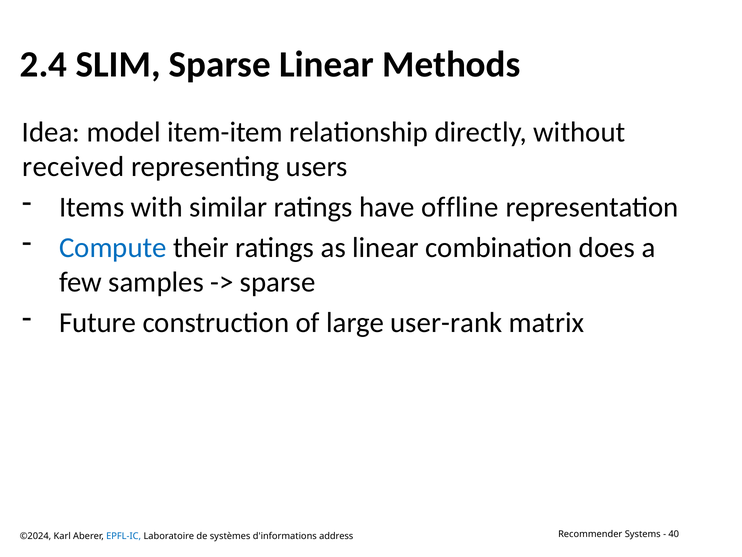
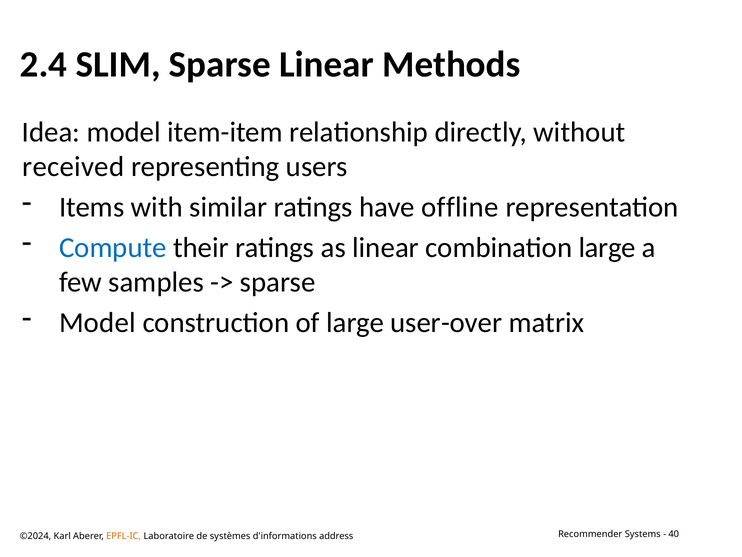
combination does: does -> large
Future at (98, 322): Future -> Model
user-rank: user-rank -> user-over
EPFL-IC colour: blue -> orange
